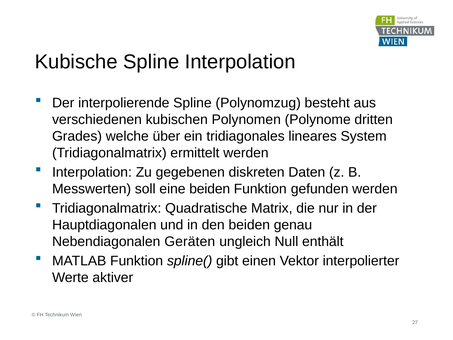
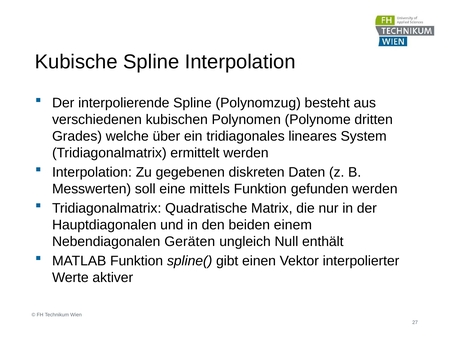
eine beiden: beiden -> mittels
genau: genau -> einem
